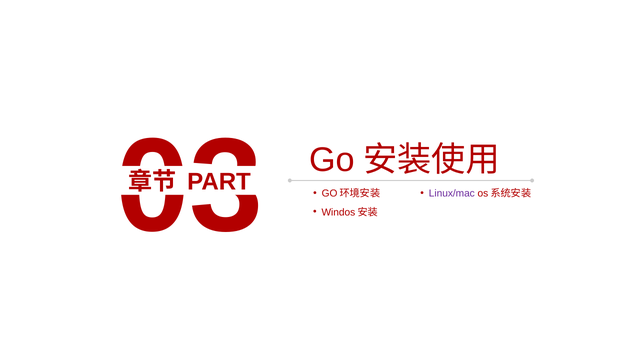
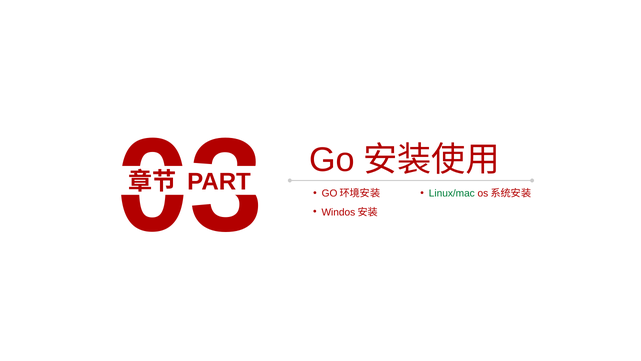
Linux/mac colour: purple -> green
